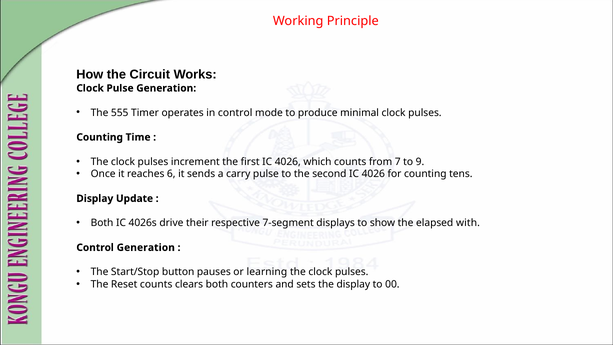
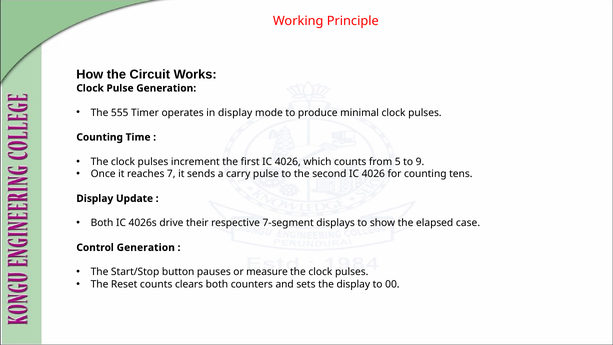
in control: control -> display
7: 7 -> 5
6: 6 -> 7
with: with -> case
learning: learning -> measure
